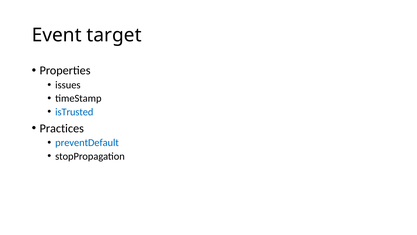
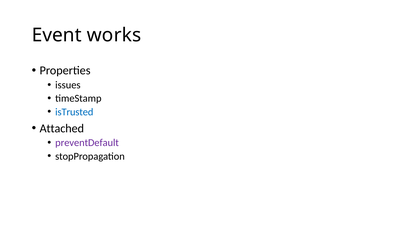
target: target -> works
Practices: Practices -> Attached
preventDefault colour: blue -> purple
